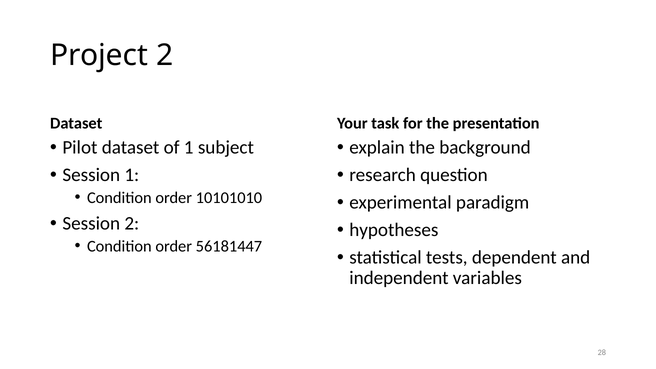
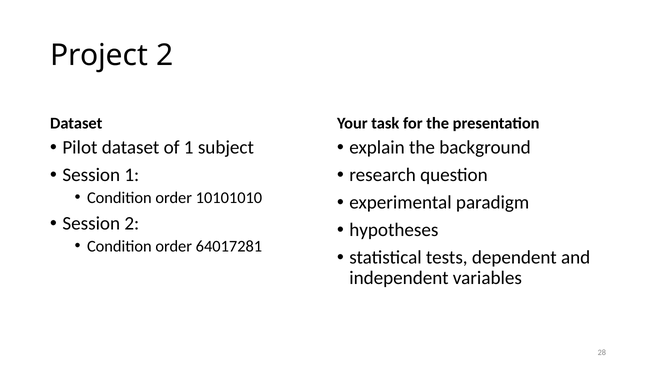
56181447: 56181447 -> 64017281
